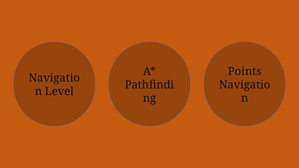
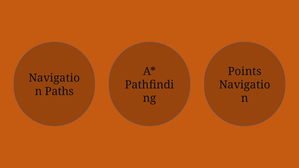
Level: Level -> Paths
